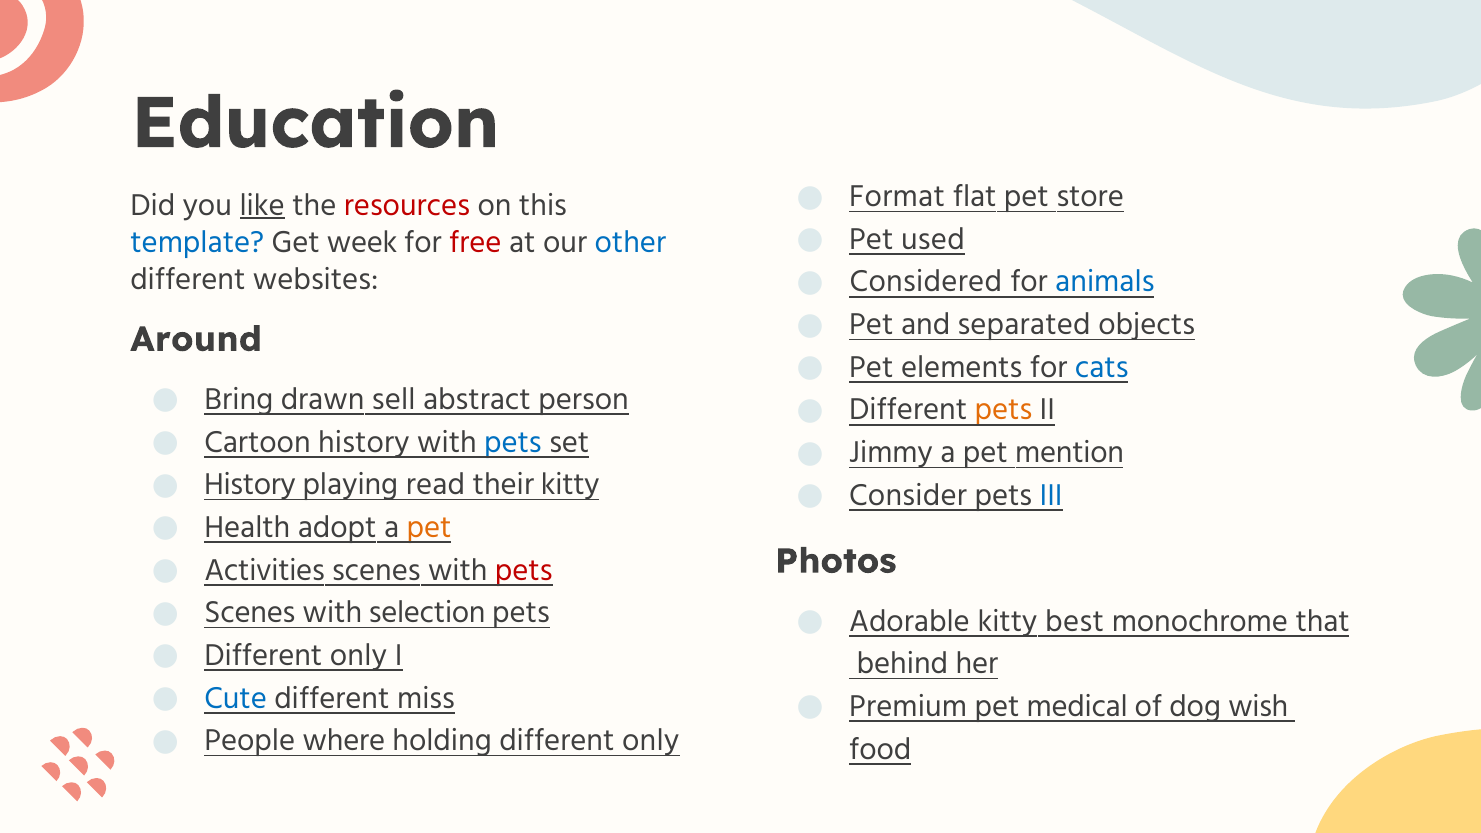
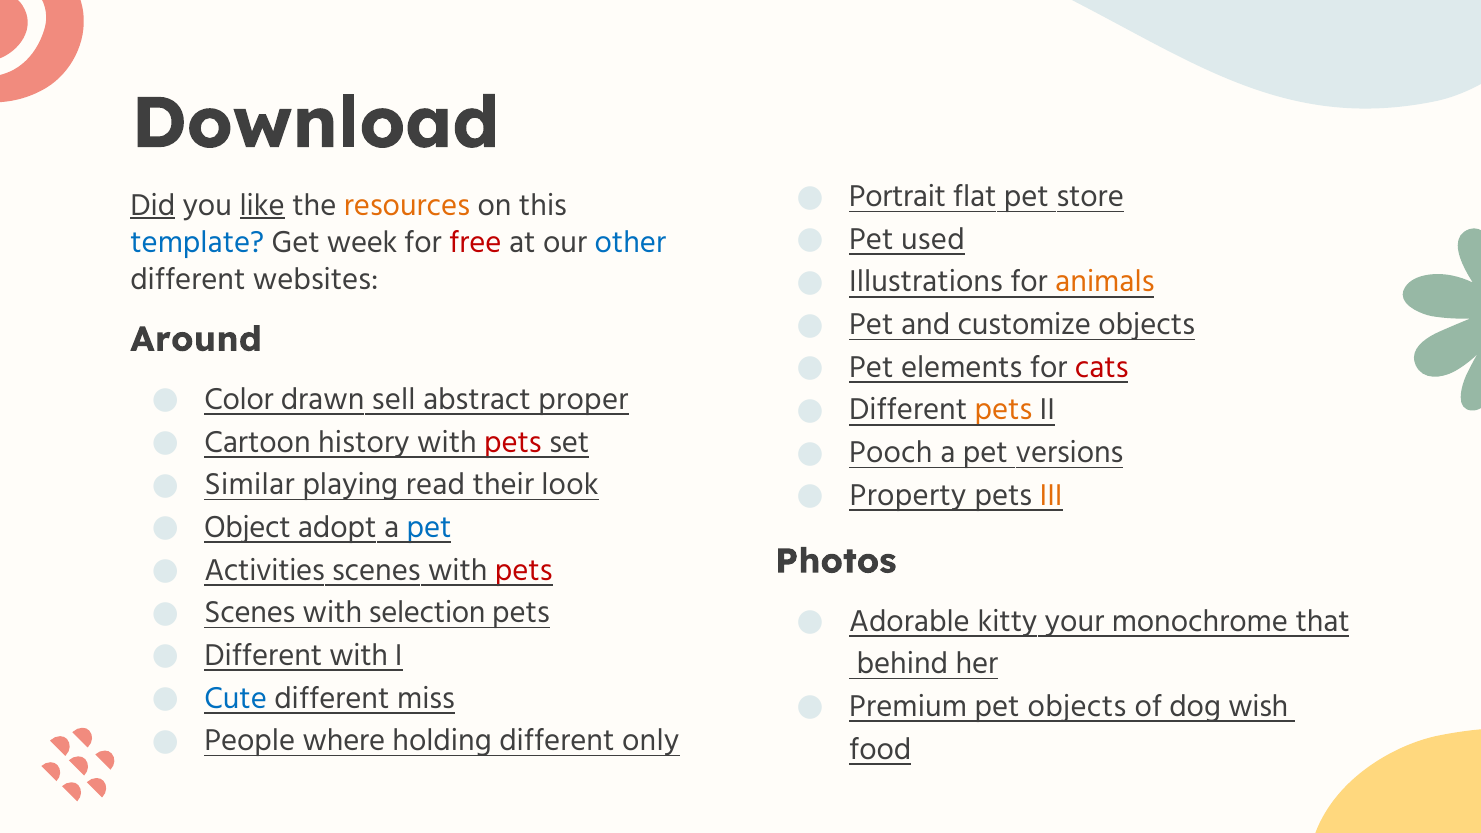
Education: Education -> Download
Format: Format -> Portrait
Did underline: none -> present
resources colour: red -> orange
Considered: Considered -> Illustrations
animals colour: blue -> orange
separated: separated -> customize
cats colour: blue -> red
Bring: Bring -> Color
person: person -> proper
pets at (513, 442) colour: blue -> red
Jimmy: Jimmy -> Pooch
mention: mention -> versions
History at (250, 485): History -> Similar
their kitty: kitty -> look
Consider: Consider -> Property
III colour: blue -> orange
Health: Health -> Object
pet at (429, 527) colour: orange -> blue
best: best -> your
only at (358, 655): only -> with
pet medical: medical -> objects
